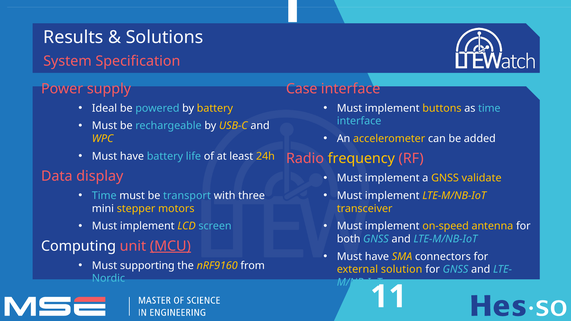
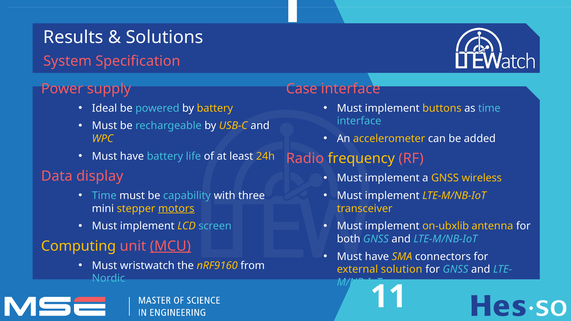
validate: validate -> wireless
transport: transport -> capability
motors underline: none -> present
on-speed: on-speed -> on-ubxlib
Computing colour: white -> yellow
supporting: supporting -> wristwatch
